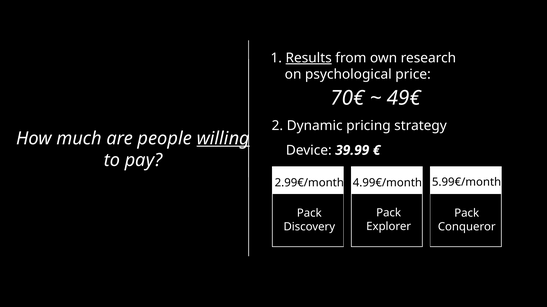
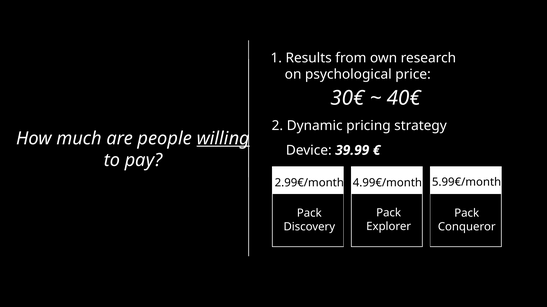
Results underline: present -> none
70€: 70€ -> 30€
49€: 49€ -> 40€
